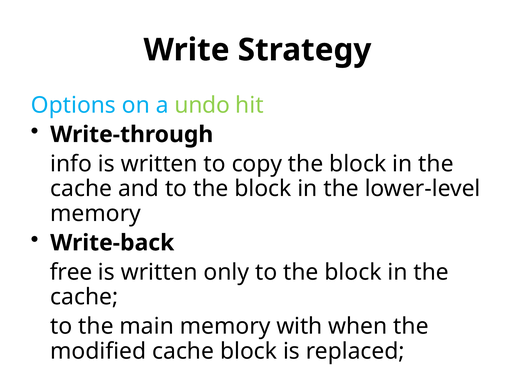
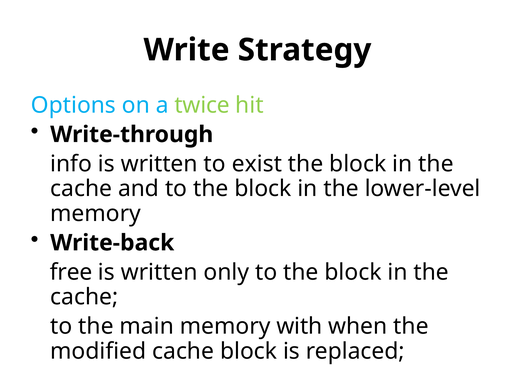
undo: undo -> twice
copy: copy -> exist
